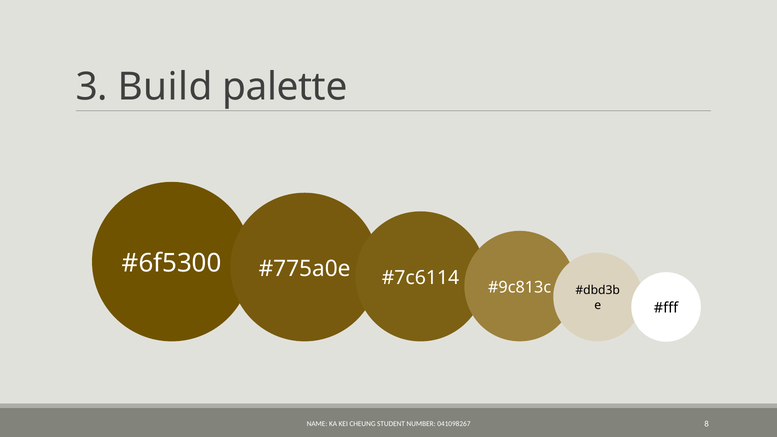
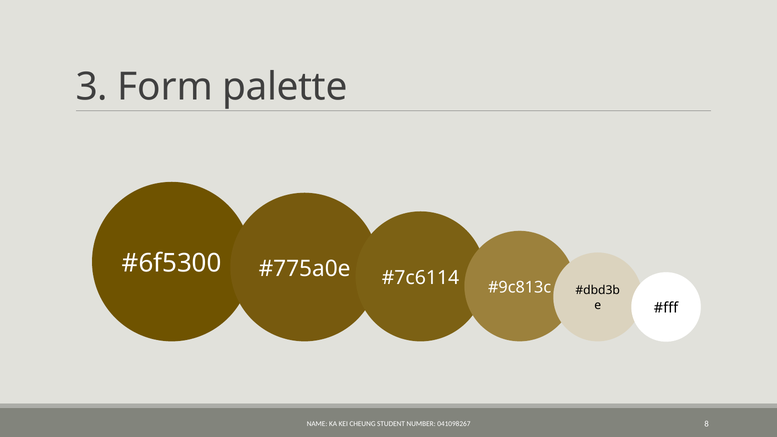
Build: Build -> Form
